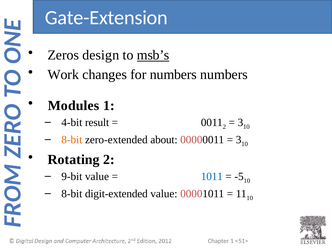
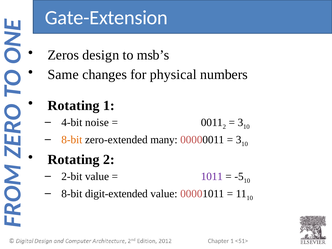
msb’s underline: present -> none
Work: Work -> Same
for numbers: numbers -> physical
Modules at (74, 106): Modules -> Rotating
result: result -> noise
about: about -> many
9-bit: 9-bit -> 2-bit
1011 colour: blue -> purple
